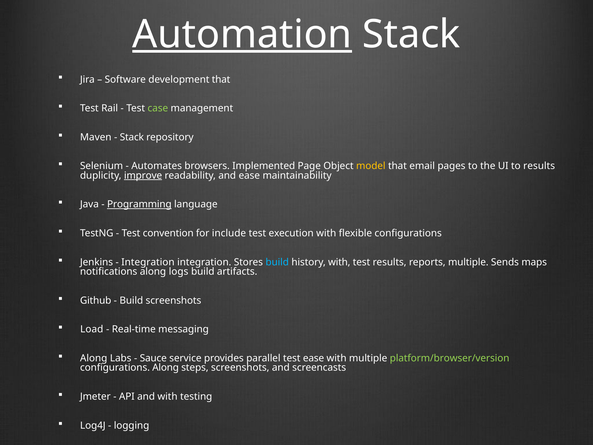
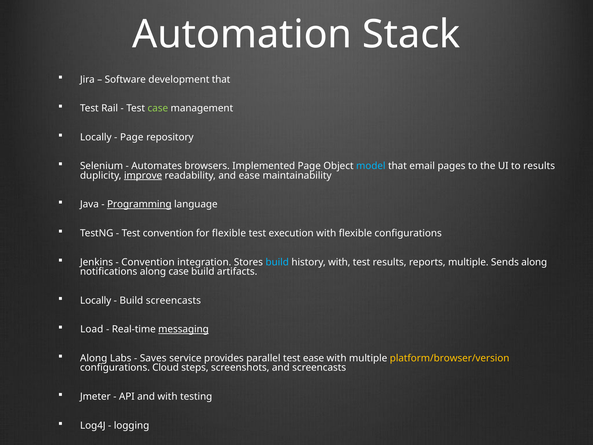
Automation underline: present -> none
Maven at (96, 137): Maven -> Locally
Stack at (132, 137): Stack -> Page
model colour: yellow -> light blue
for include: include -> flexible
Integration at (148, 262): Integration -> Convention
Sends maps: maps -> along
along logs: logs -> case
Github at (96, 300): Github -> Locally
Build screenshots: screenshots -> screencasts
messaging underline: none -> present
Sauce: Sauce -> Saves
platform/browser/version colour: light green -> yellow
configurations Along: Along -> Cloud
